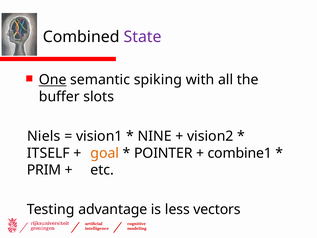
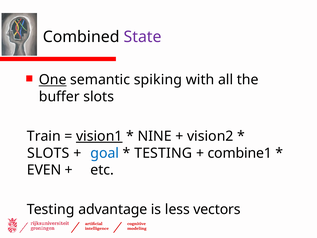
Niels: Niels -> Train
vision1 underline: none -> present
ITSELF at (48, 153): ITSELF -> SLOTS
goal colour: orange -> blue
POINTER at (163, 153): POINTER -> TESTING
PRIM: PRIM -> EVEN
